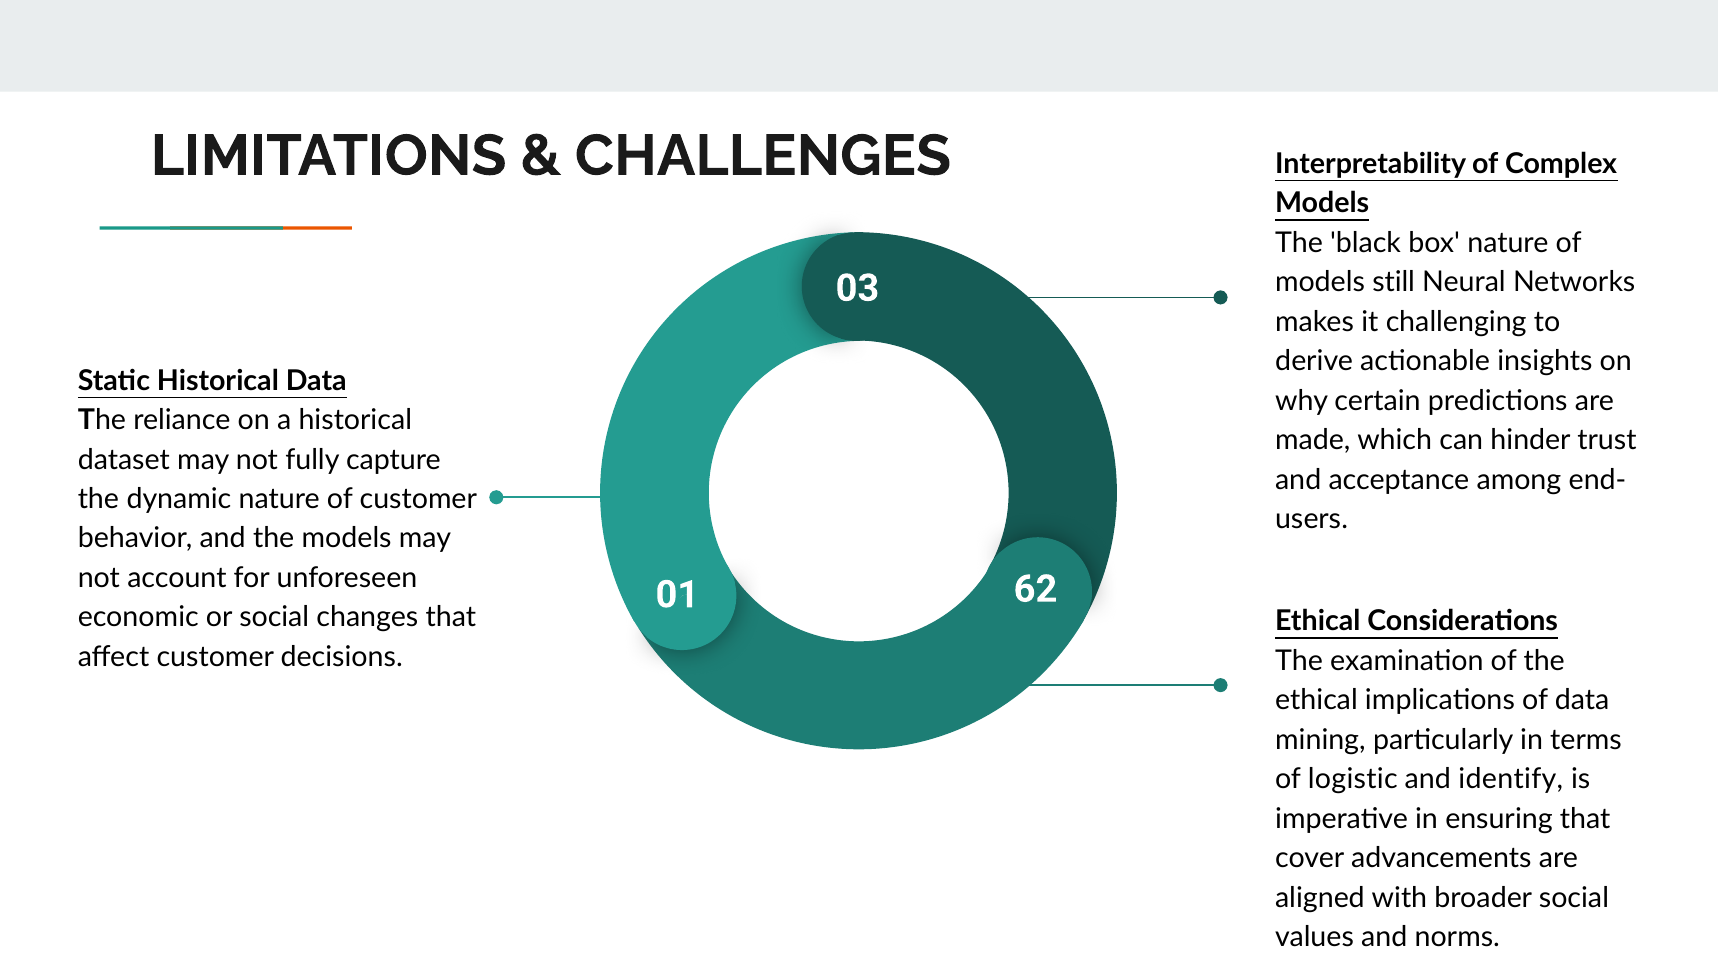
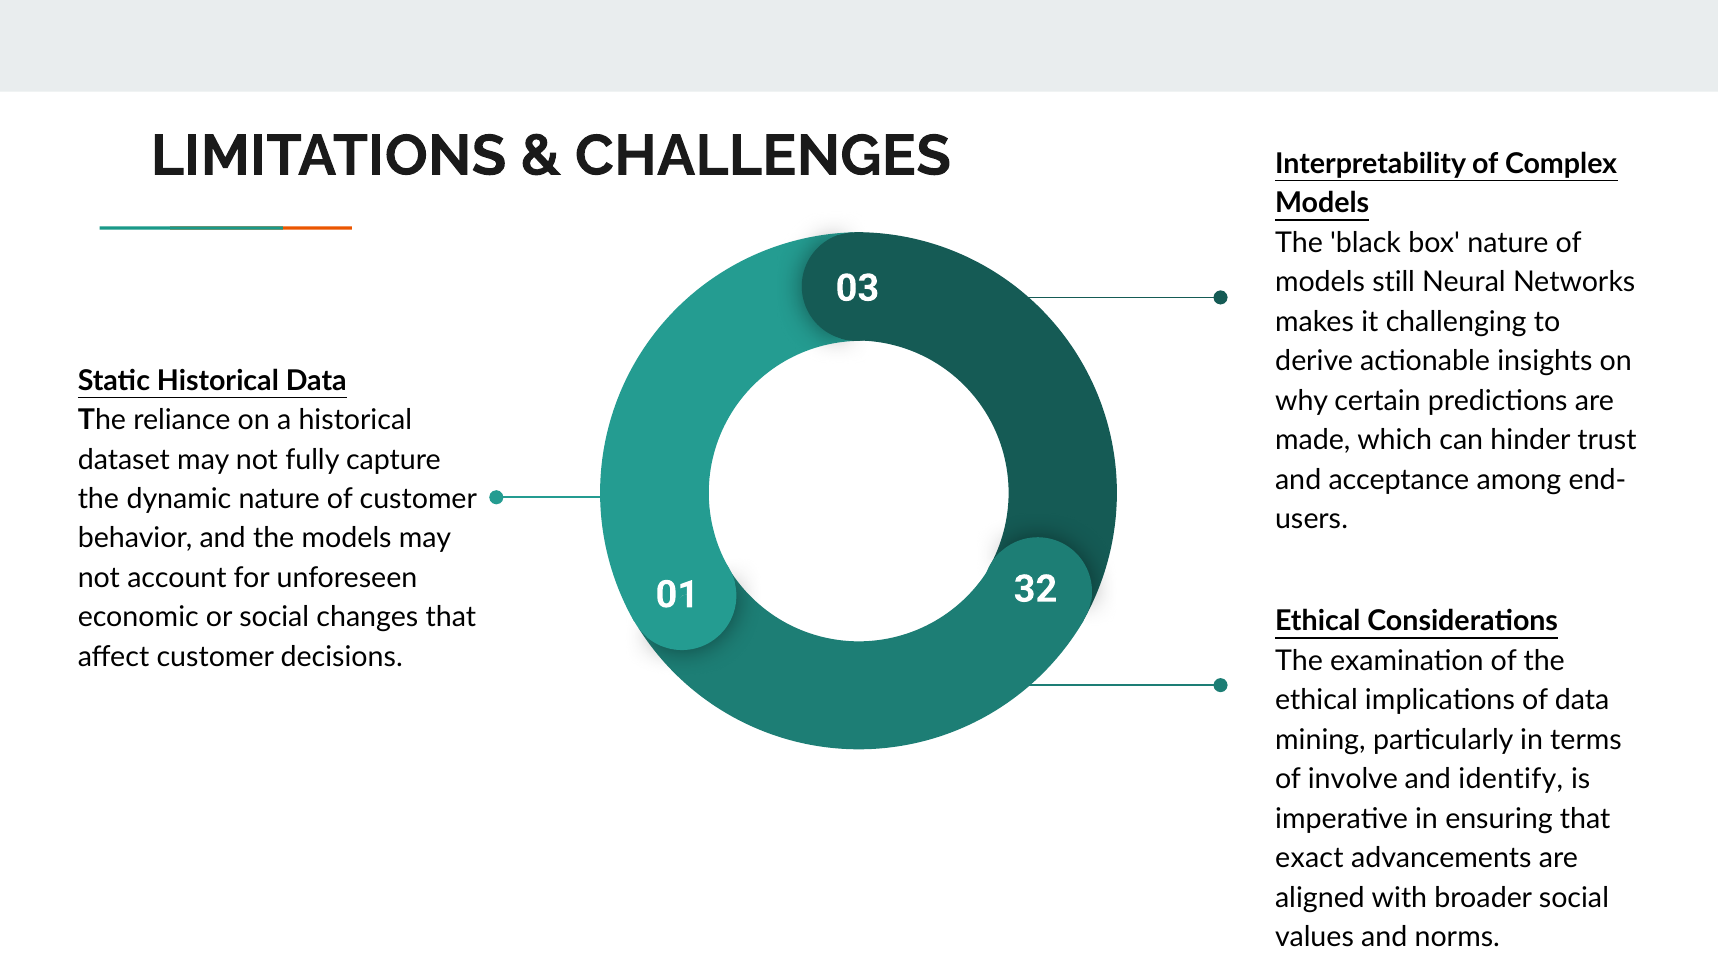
62: 62 -> 32
logistic: logistic -> involve
cover: cover -> exact
